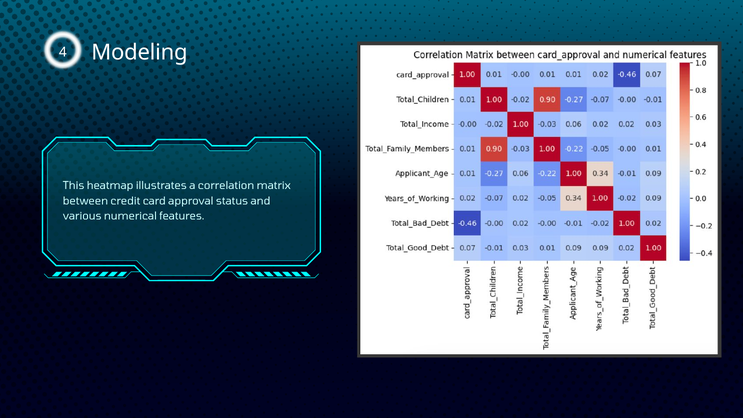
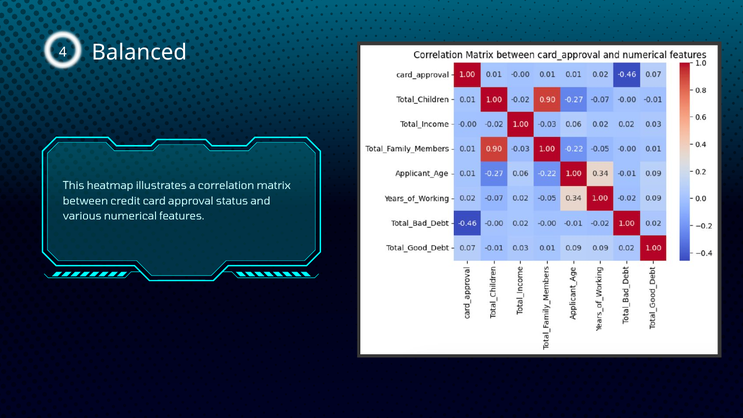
Modeling: Modeling -> Balanced
